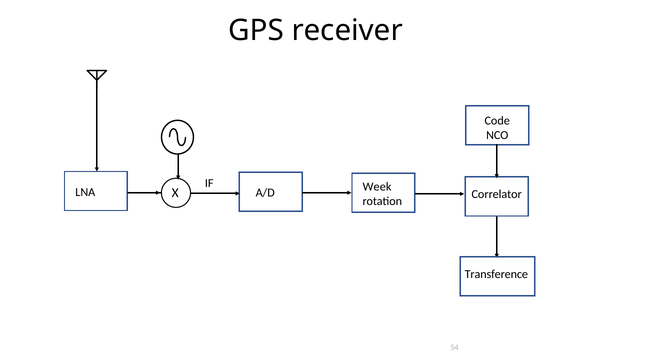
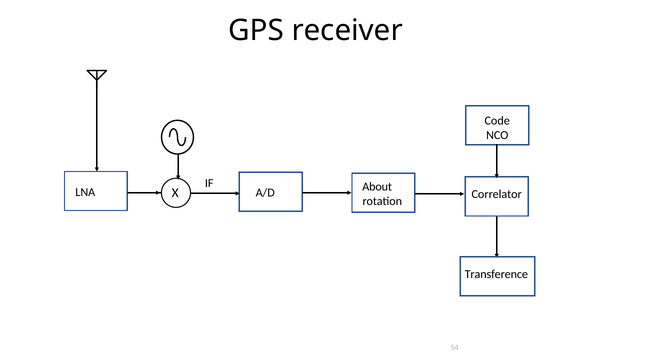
Week: Week -> About
